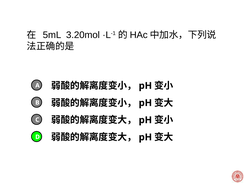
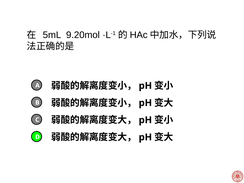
3.20mol: 3.20mol -> 9.20mol
